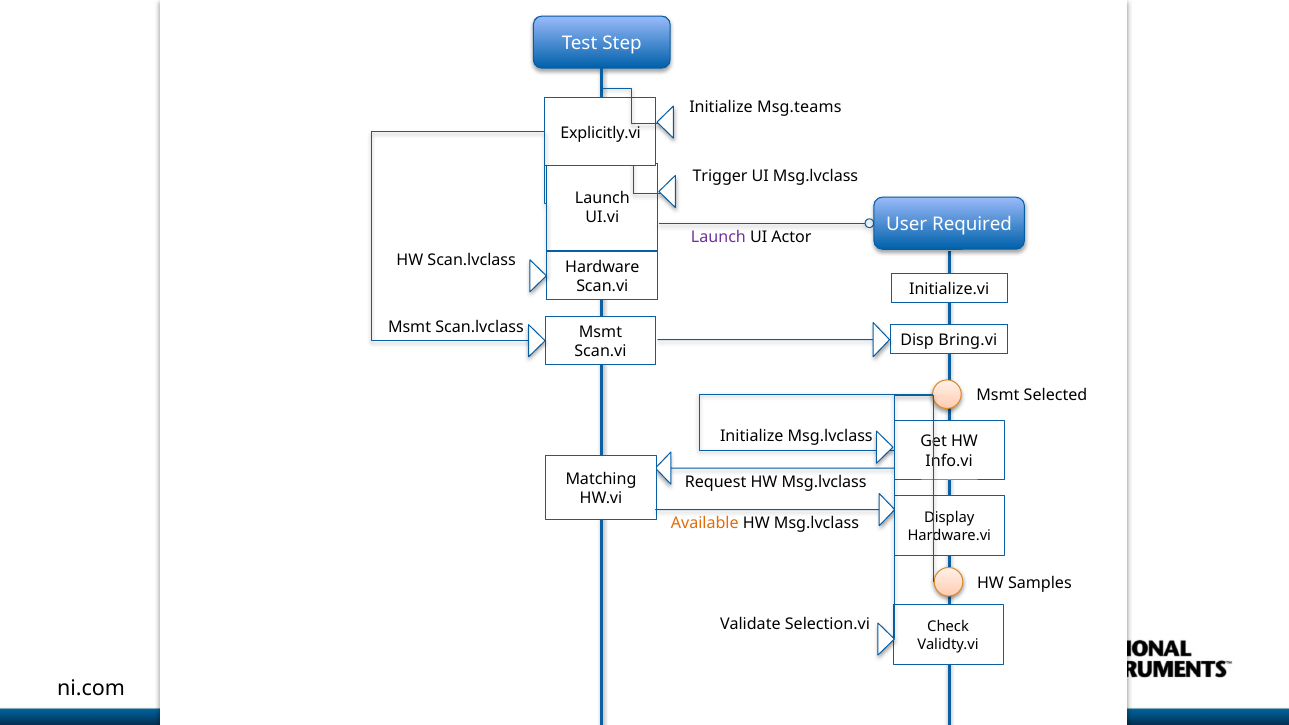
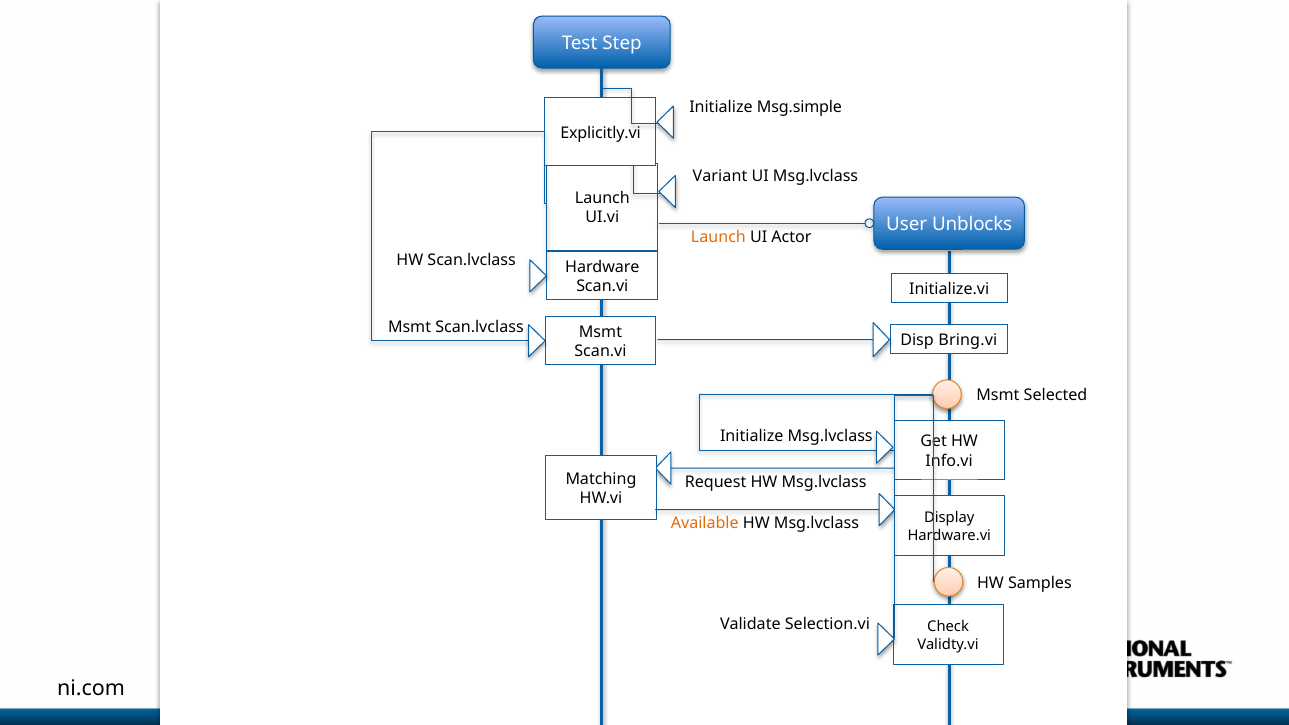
Msg.teams: Msg.teams -> Msg.simple
Trigger: Trigger -> Variant
Required: Required -> Unblocks
Launch at (718, 237) colour: purple -> orange
